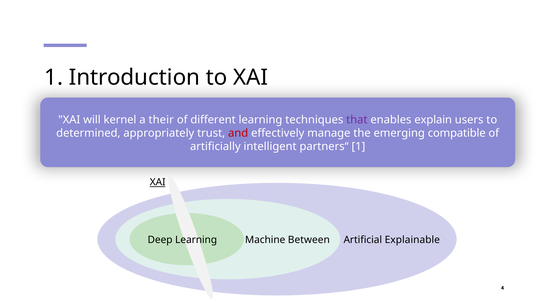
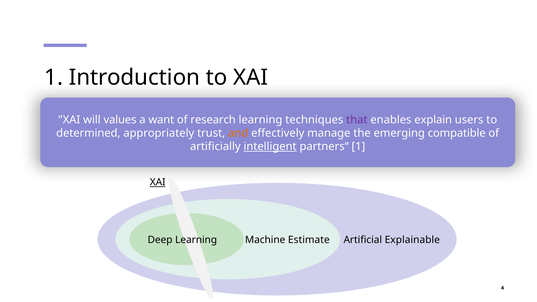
kernel: kernel -> values
their: their -> want
different: different -> research
and colour: red -> orange
intelligent underline: none -> present
Between: Between -> Estimate
